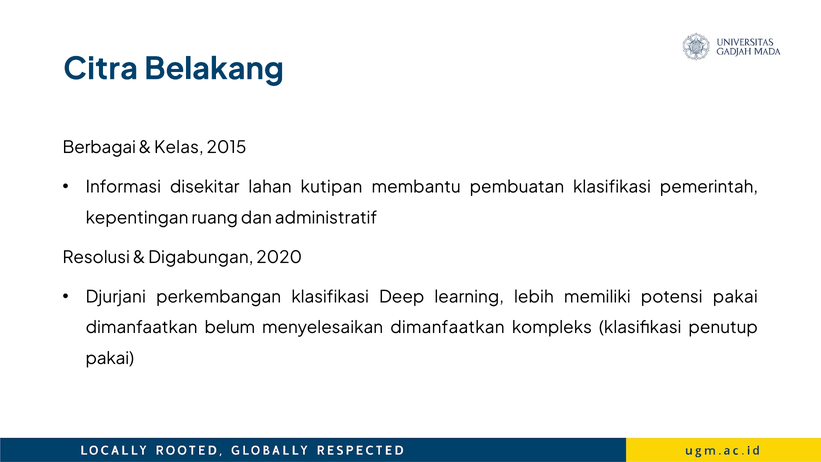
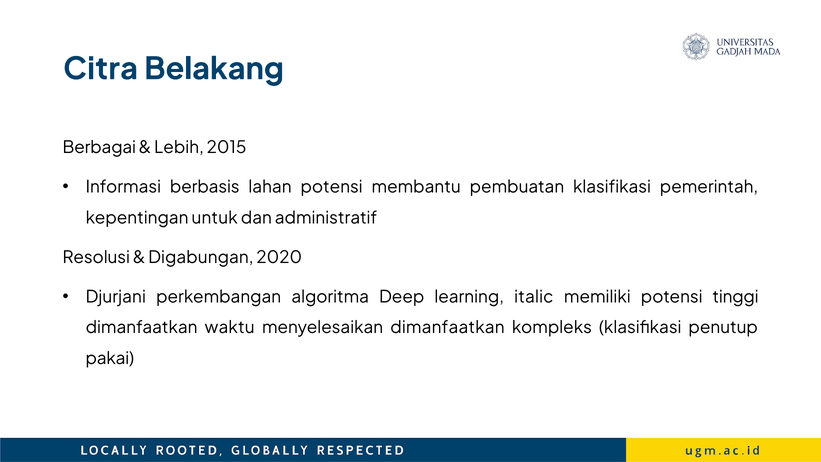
Kelas: Kelas -> Lebih
disekitar: disekitar -> berbasis
lahan kutipan: kutipan -> potensi
ruang: ruang -> untuk
perkembangan klasifikasi: klasifikasi -> algoritma
lebih: lebih -> italic
potensi pakai: pakai -> tinggi
belum: belum -> waktu
